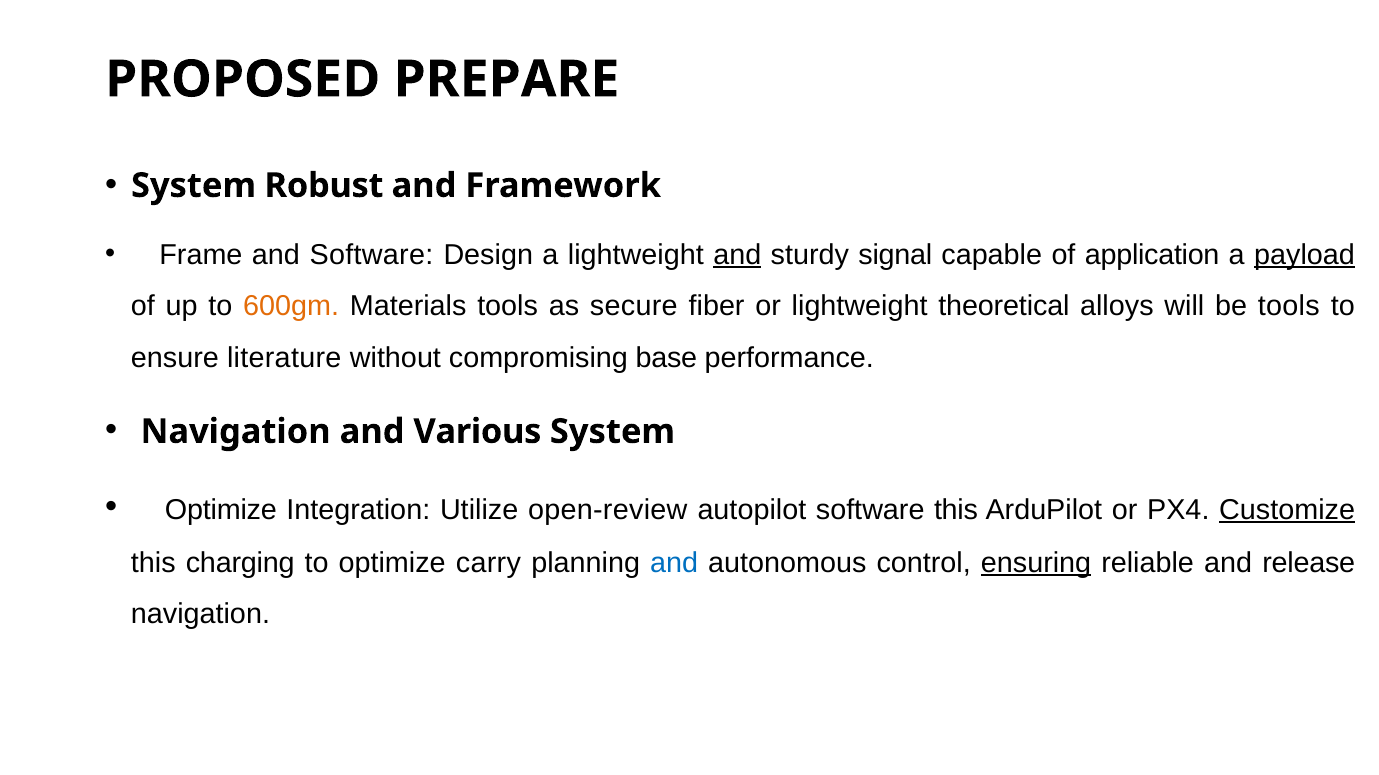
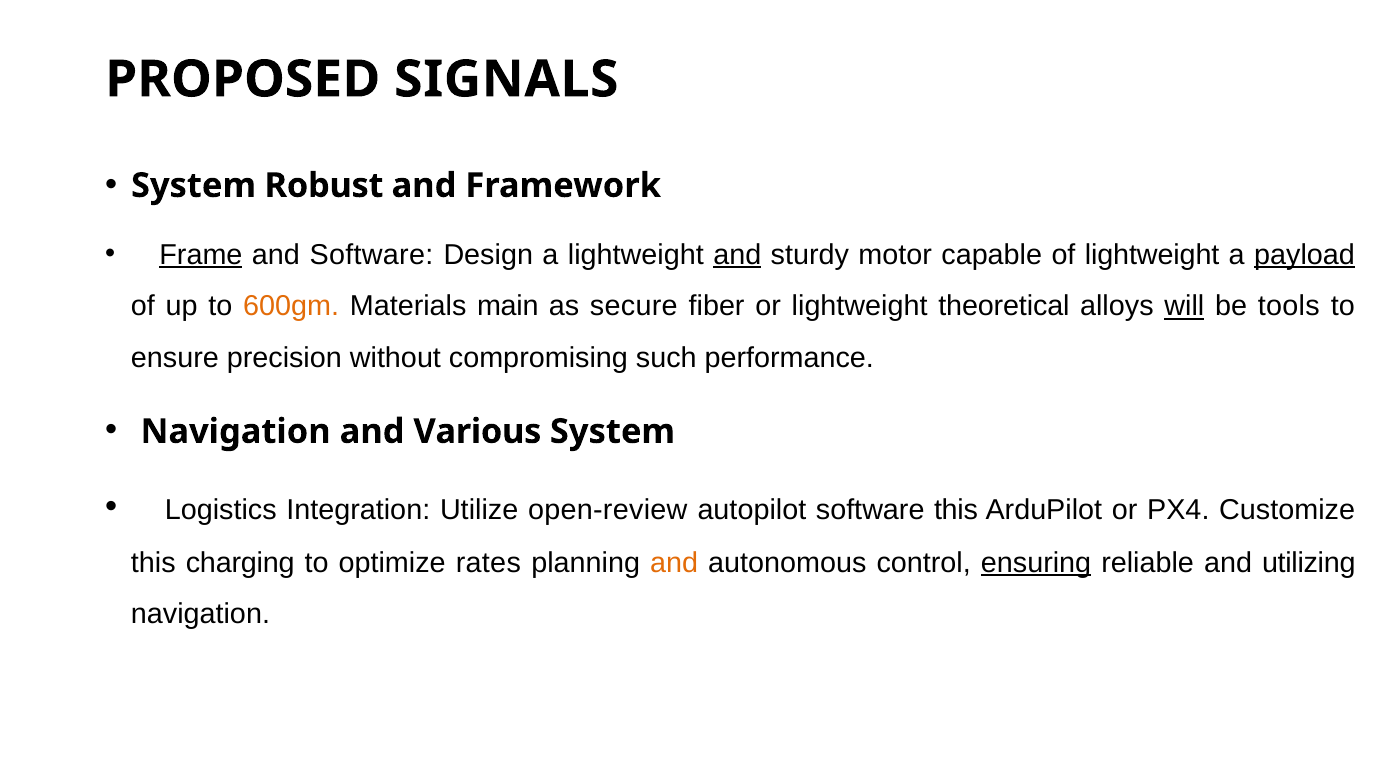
PREPARE: PREPARE -> SIGNALS
Frame underline: none -> present
signal: signal -> motor
of application: application -> lightweight
Materials tools: tools -> main
will underline: none -> present
literature: literature -> precision
base: base -> such
Optimize at (221, 510): Optimize -> Logistics
Customize underline: present -> none
carry: carry -> rates
and at (674, 563) colour: blue -> orange
release: release -> utilizing
